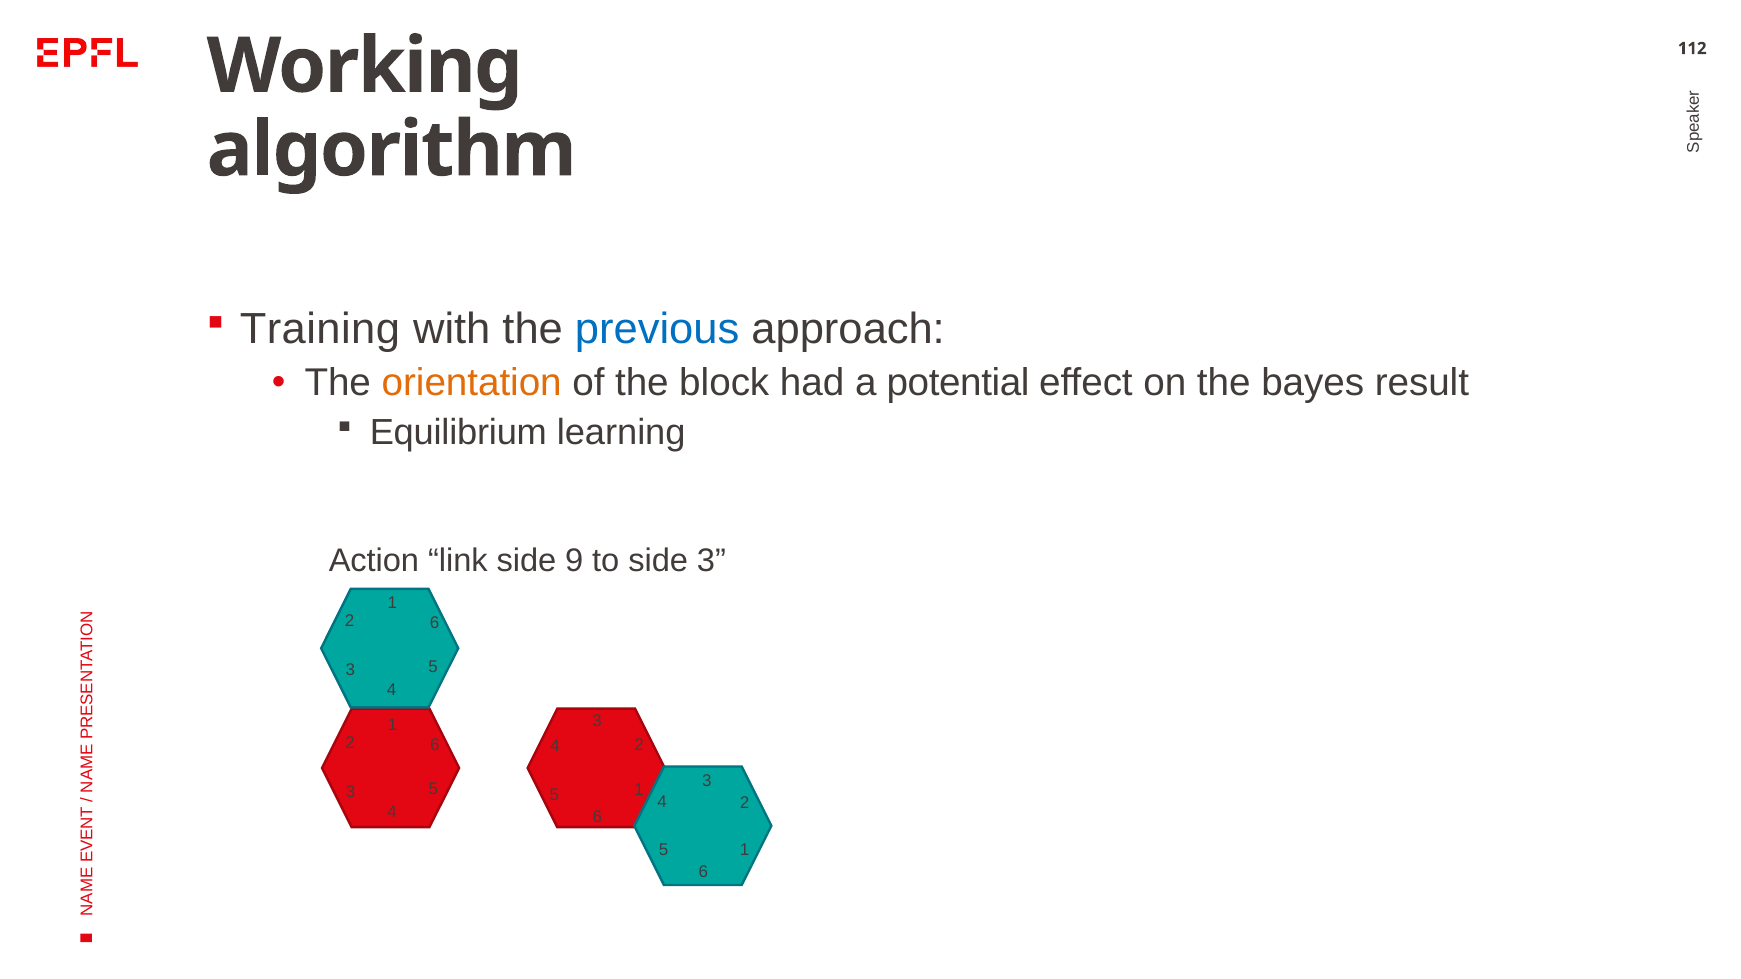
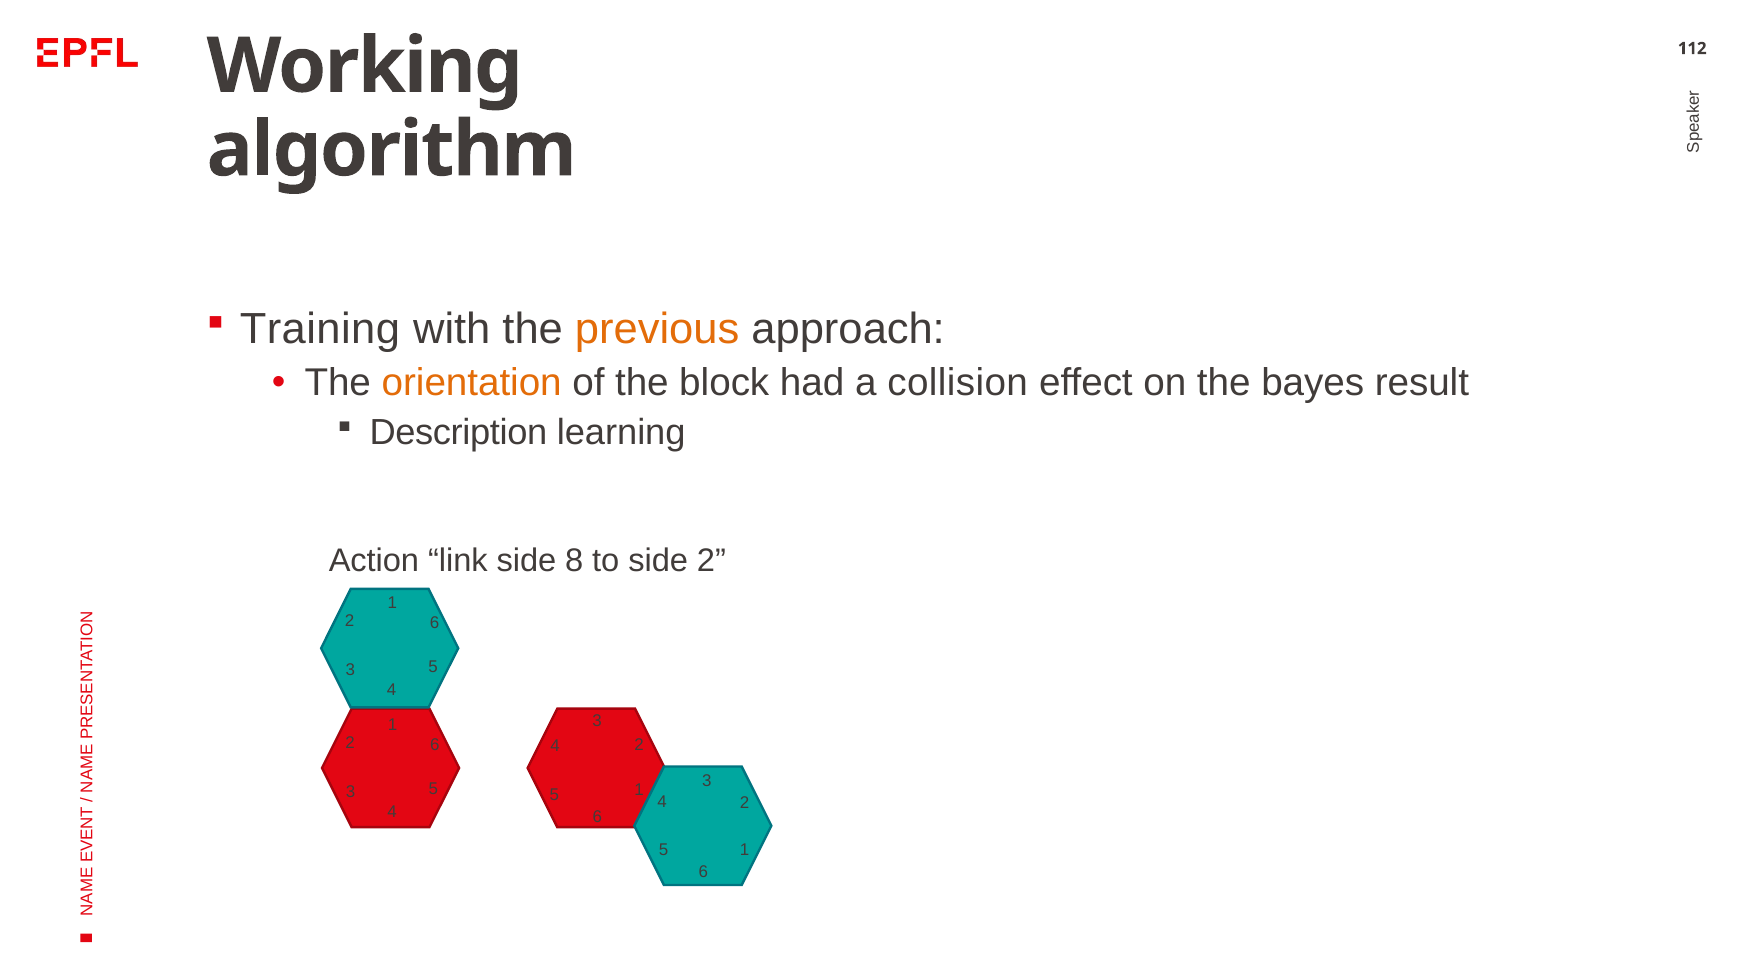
previous colour: blue -> orange
potential: potential -> collision
Equilibrium: Equilibrium -> Description
9: 9 -> 8
side 3: 3 -> 2
